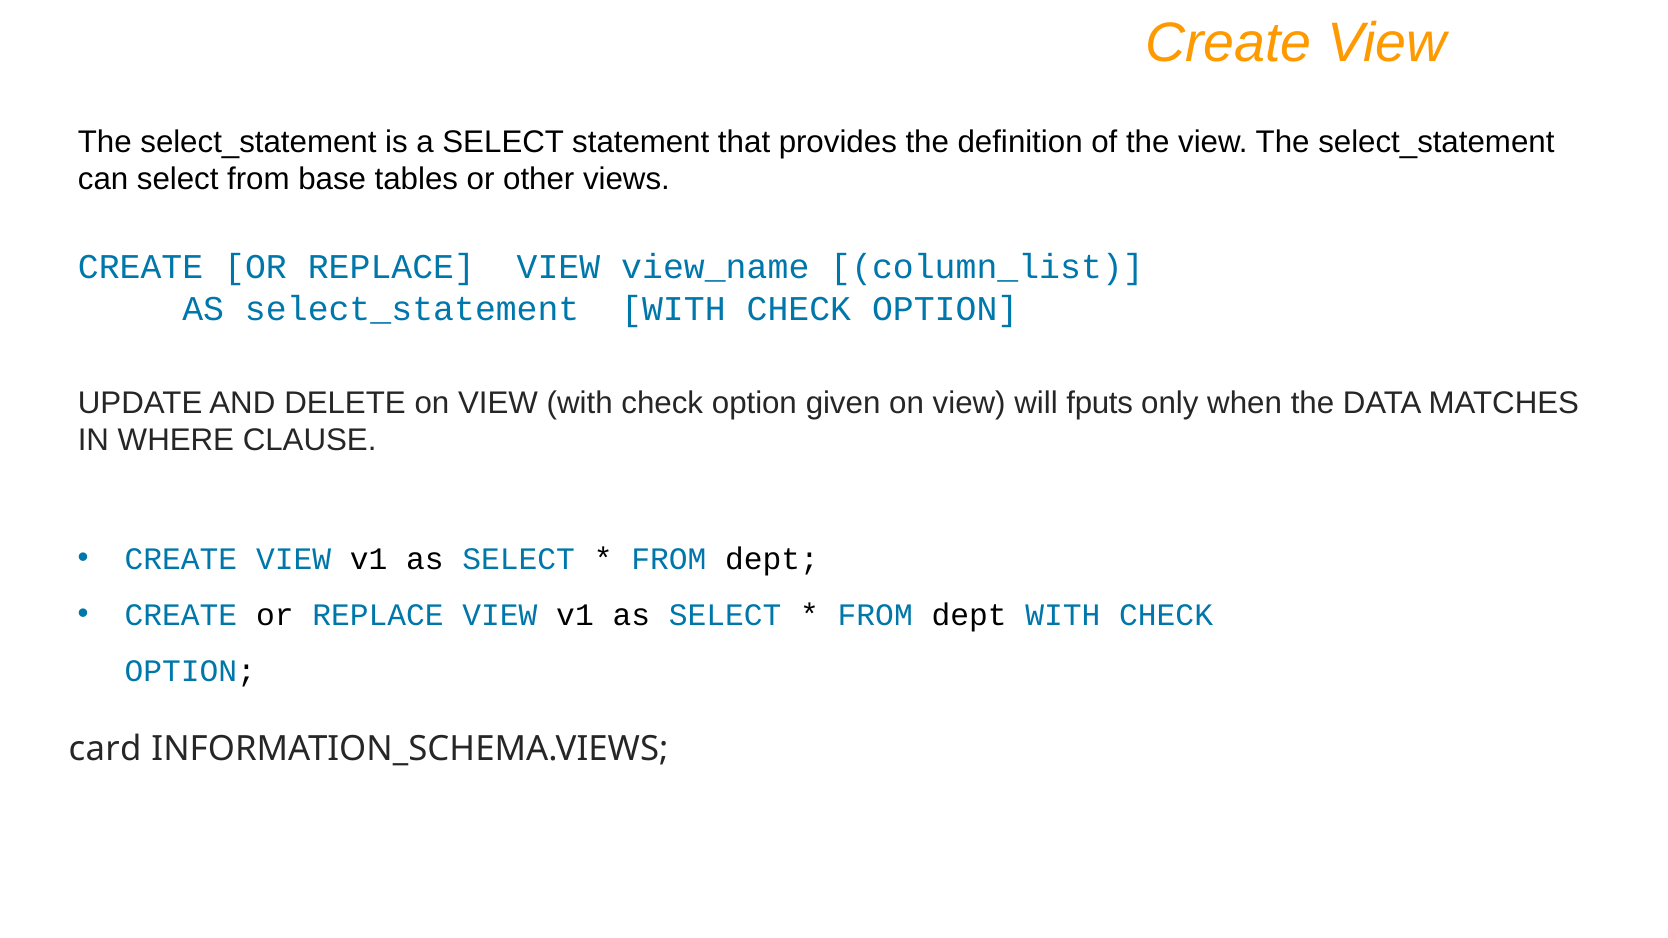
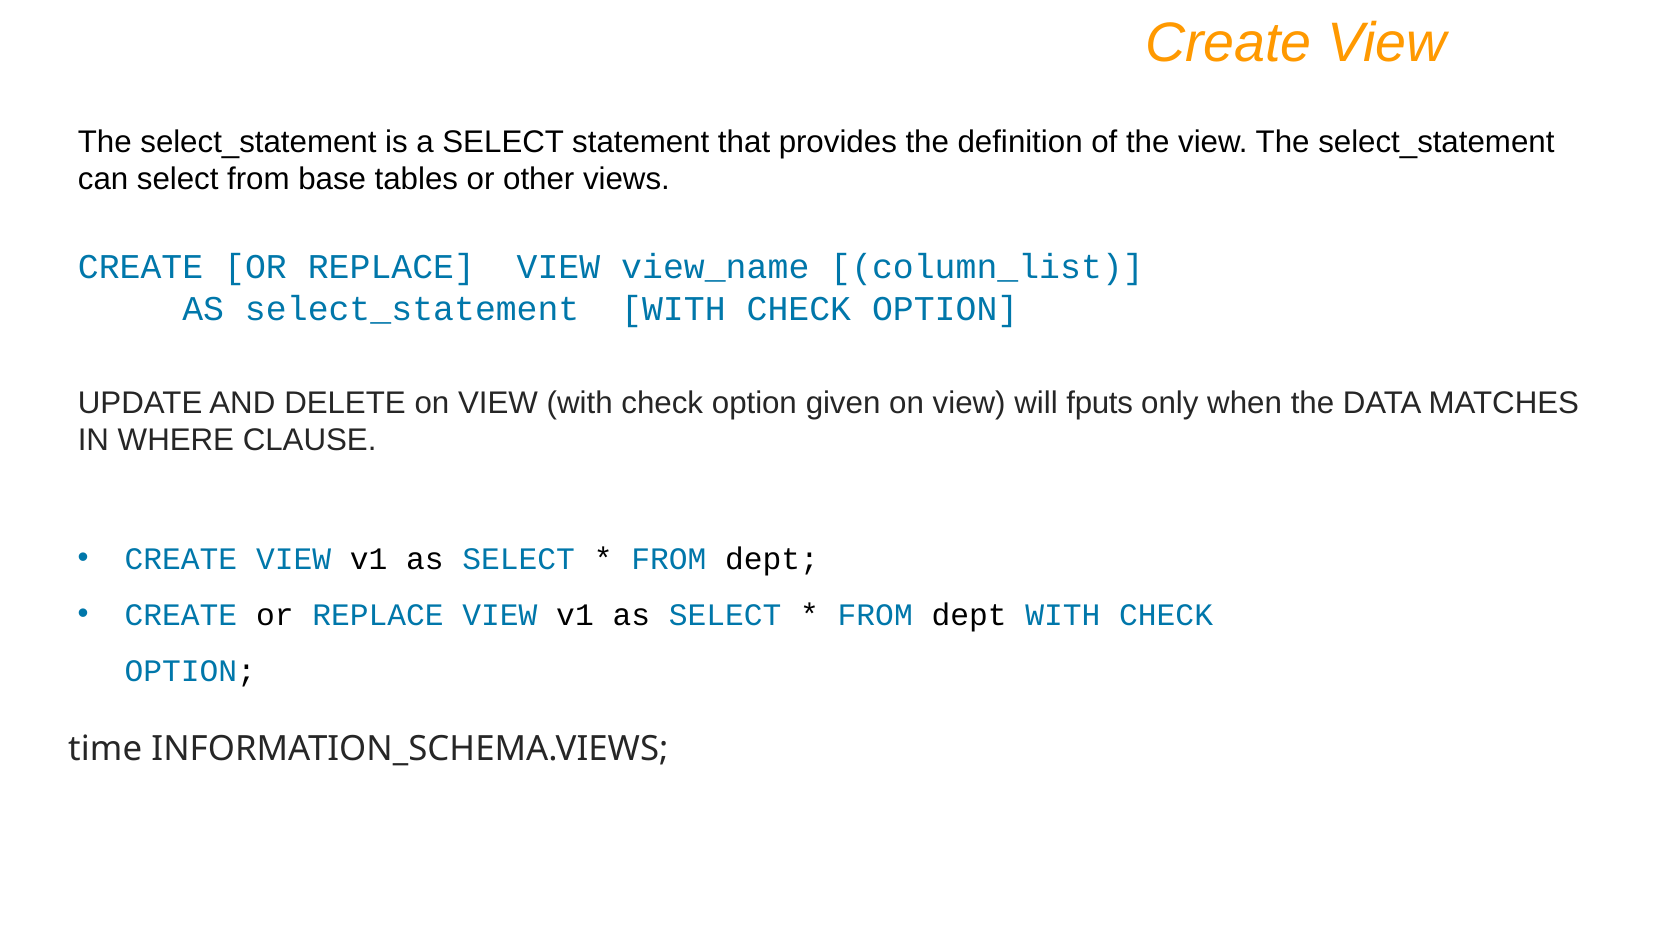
card: card -> time
